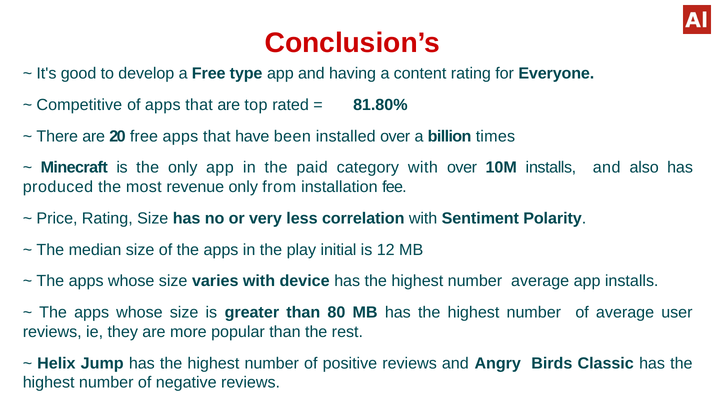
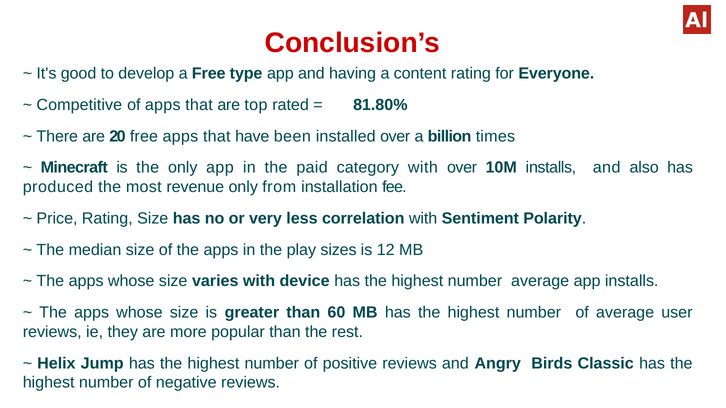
initial: initial -> sizes
80: 80 -> 60
